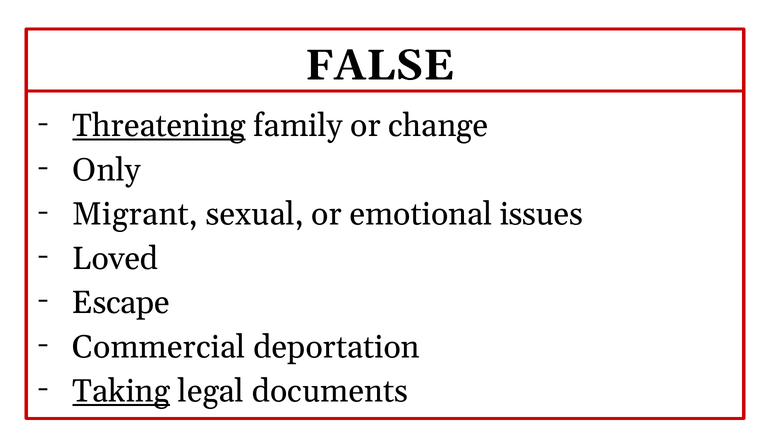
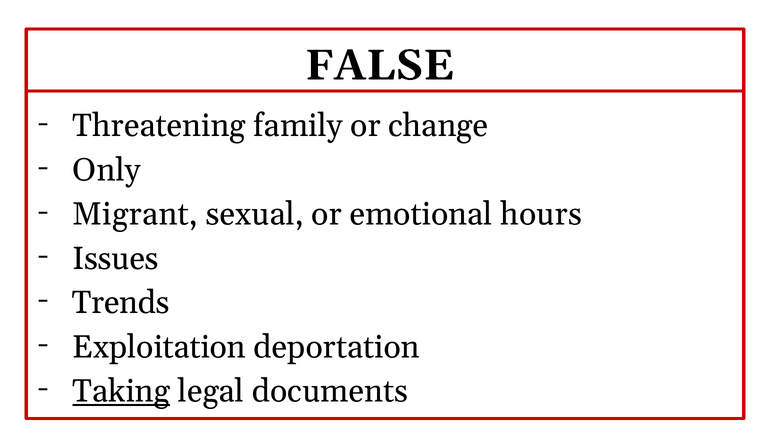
Threatening underline: present -> none
issues: issues -> hours
Loved: Loved -> Issues
Escape: Escape -> Trends
Commercial: Commercial -> Exploitation
